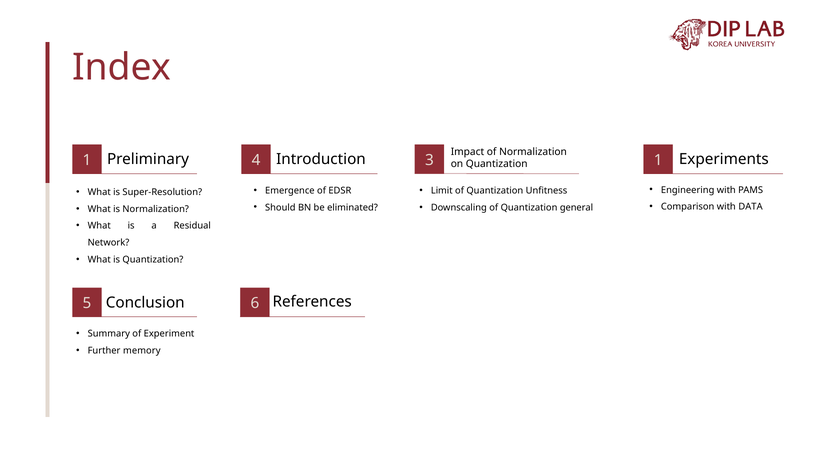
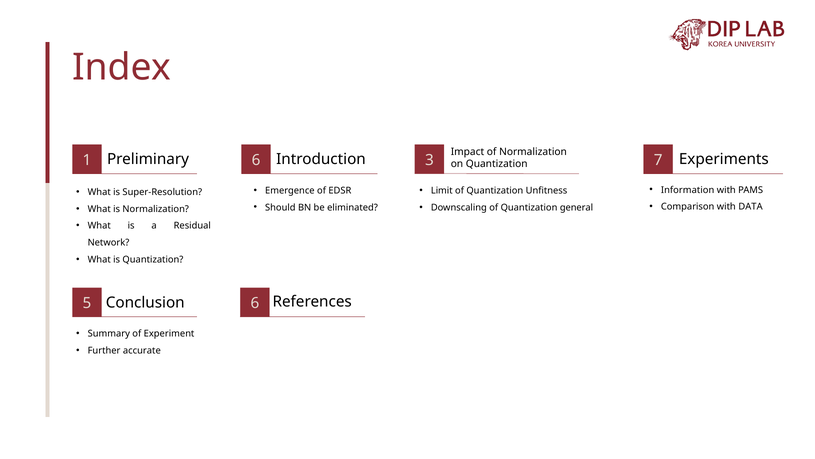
1 4: 4 -> 6
3 1: 1 -> 7
Engineering: Engineering -> Information
memory: memory -> accurate
